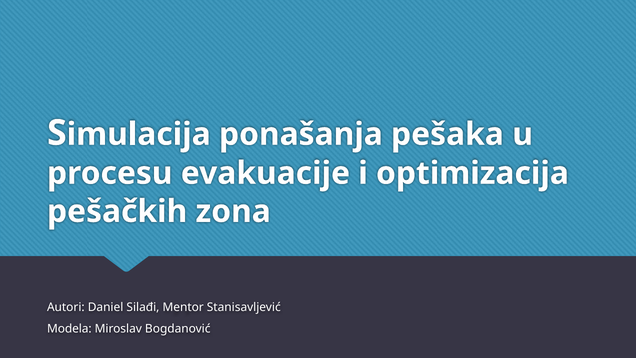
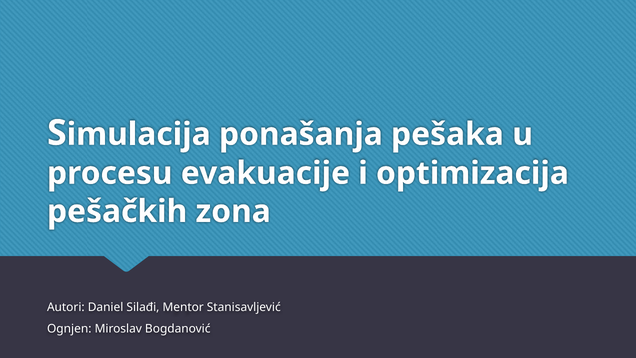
Modela: Modela -> Ognjen
